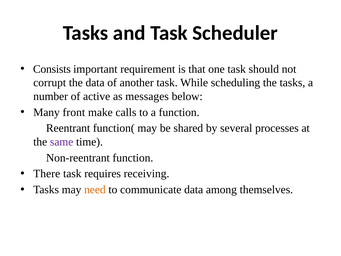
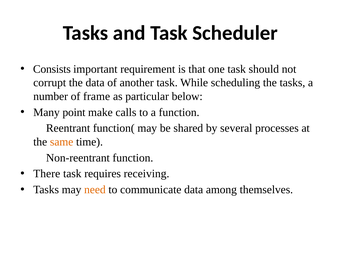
active: active -> frame
messages: messages -> particular
front: front -> point
same colour: purple -> orange
